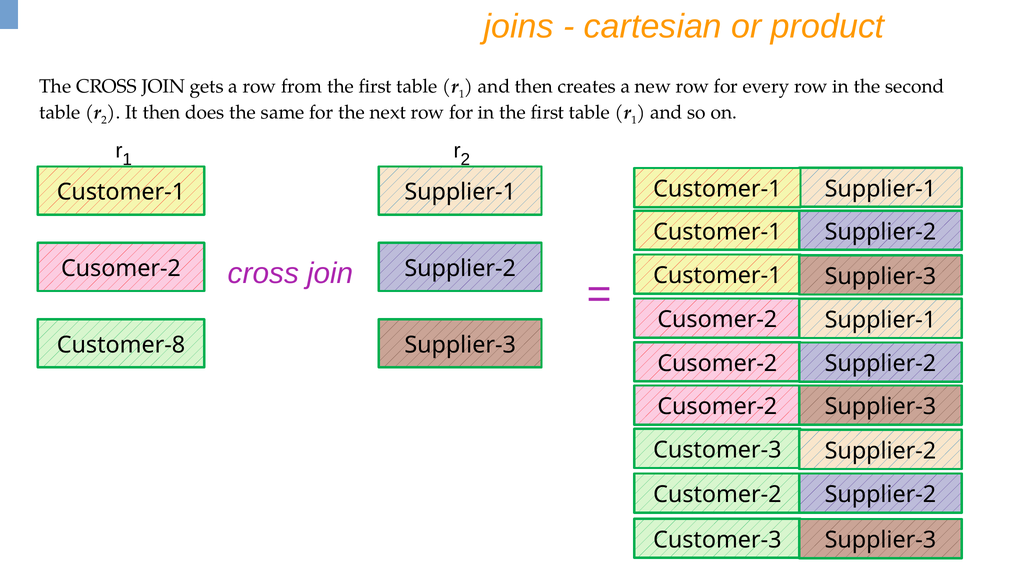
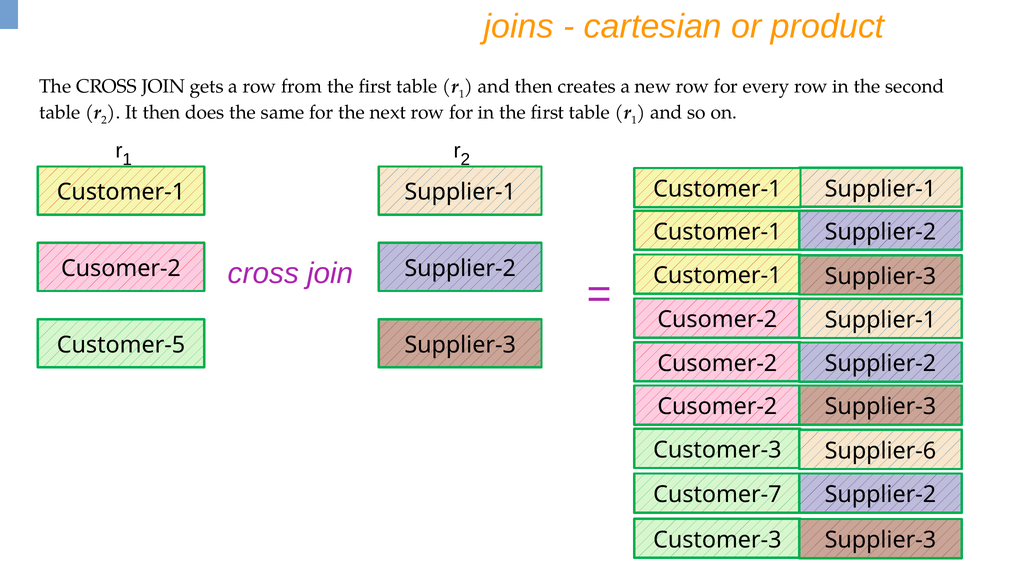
Customer-8: Customer-8 -> Customer-5
Supplier-2 at (880, 451): Supplier-2 -> Supplier-6
Customer-2: Customer-2 -> Customer-7
